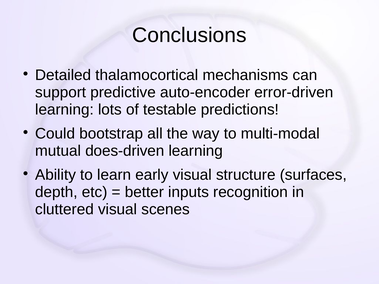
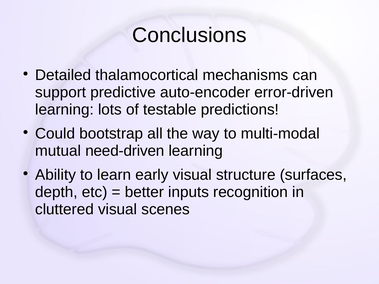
does-driven: does-driven -> need-driven
